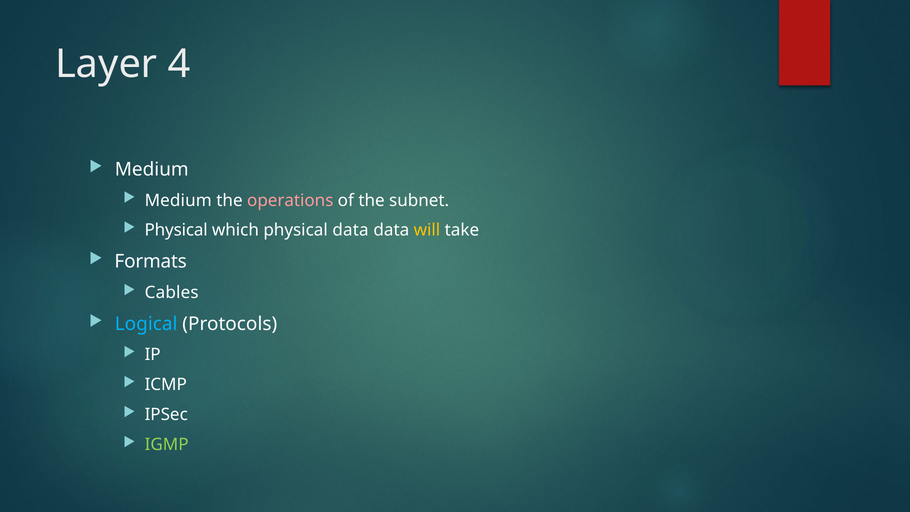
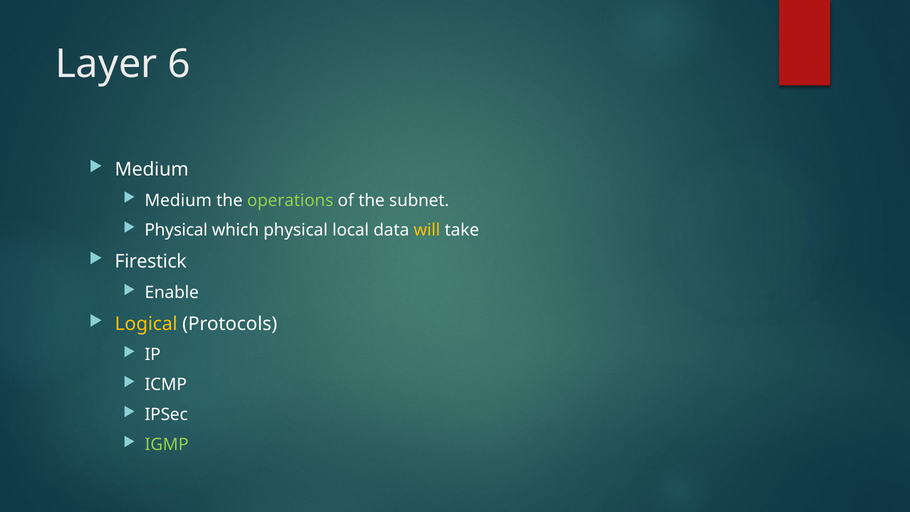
4: 4 -> 6
operations colour: pink -> light green
physical data: data -> local
Formats: Formats -> Firestick
Cables: Cables -> Enable
Logical colour: light blue -> yellow
